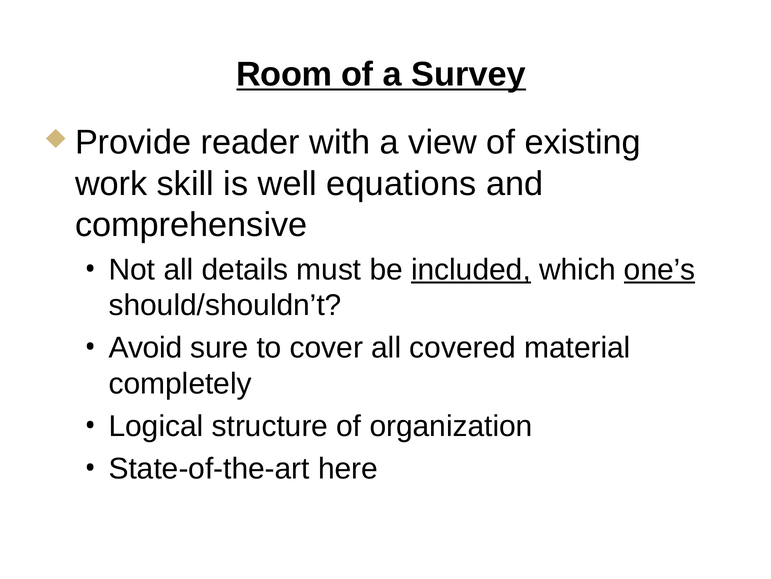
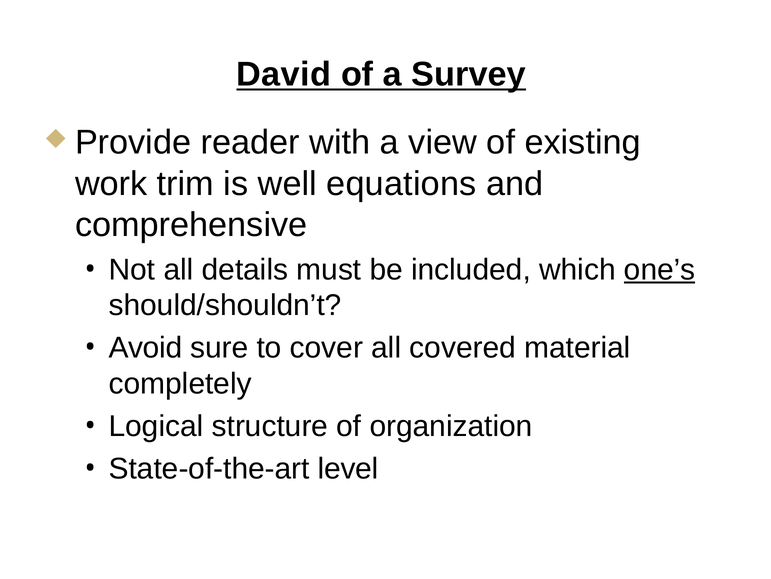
Room: Room -> David
skill: skill -> trim
included underline: present -> none
here: here -> level
